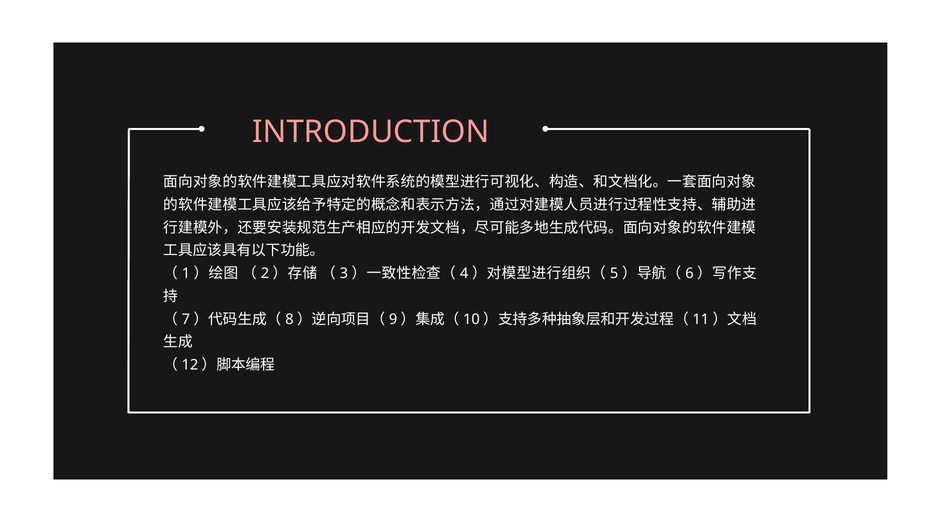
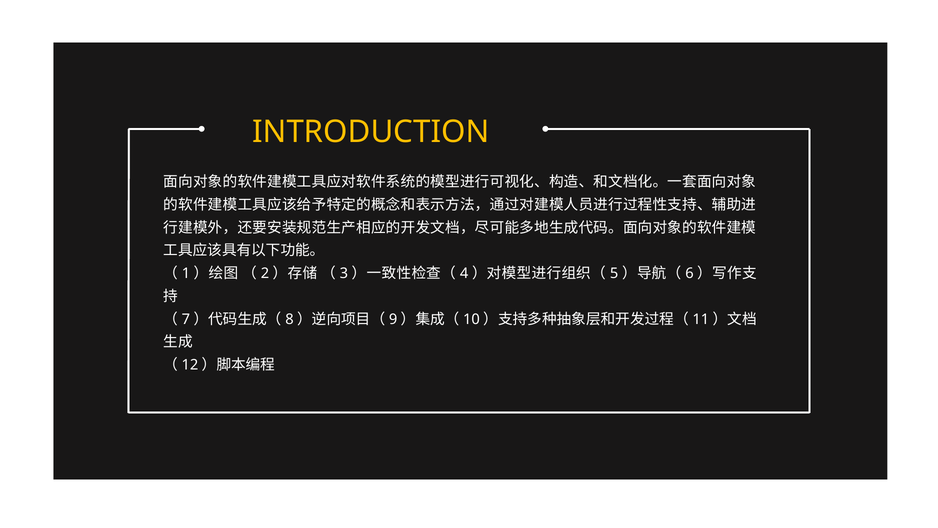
INTRODUCTION colour: pink -> yellow
